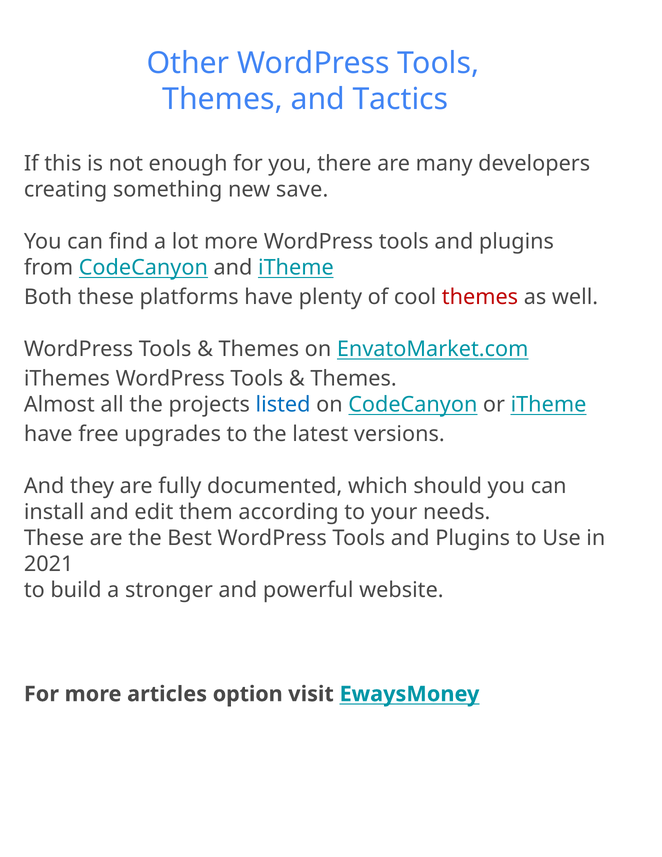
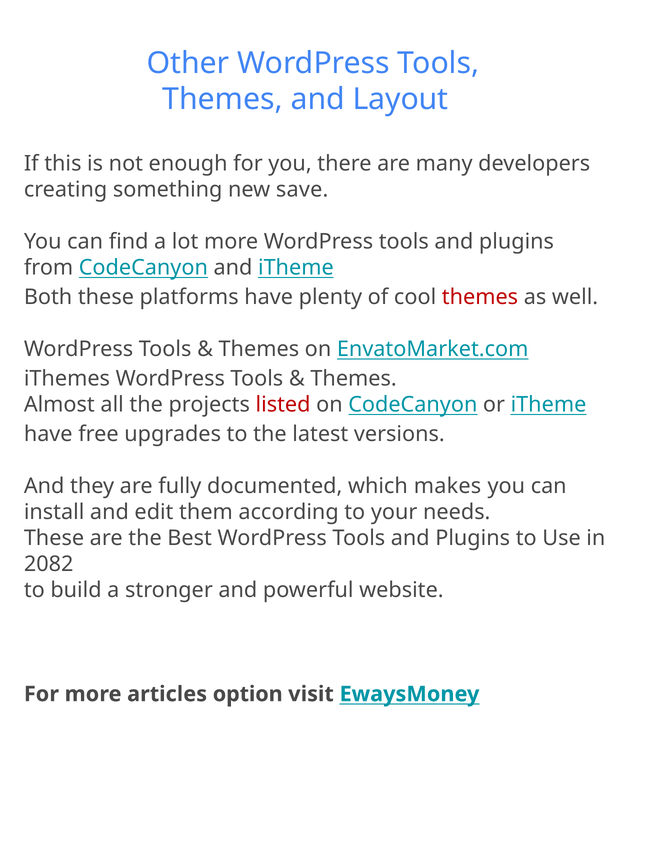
Tactics: Tactics -> Layout
listed colour: blue -> red
should: should -> makes
2021: 2021 -> 2082
